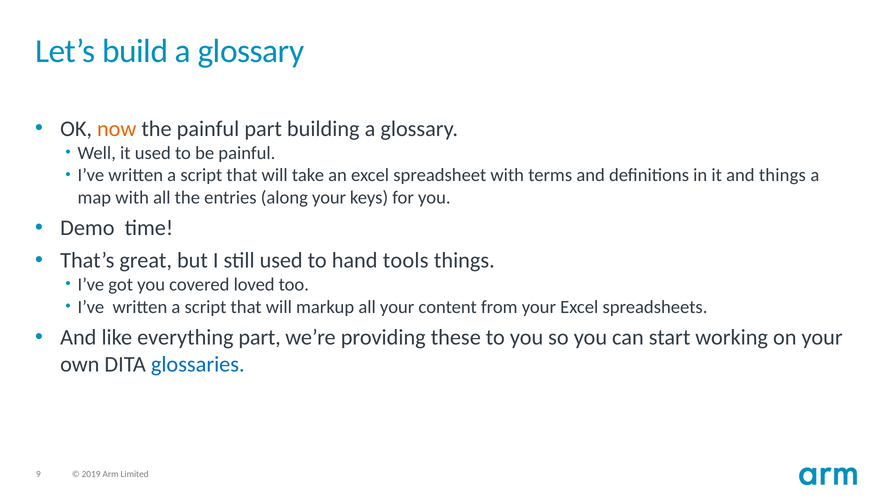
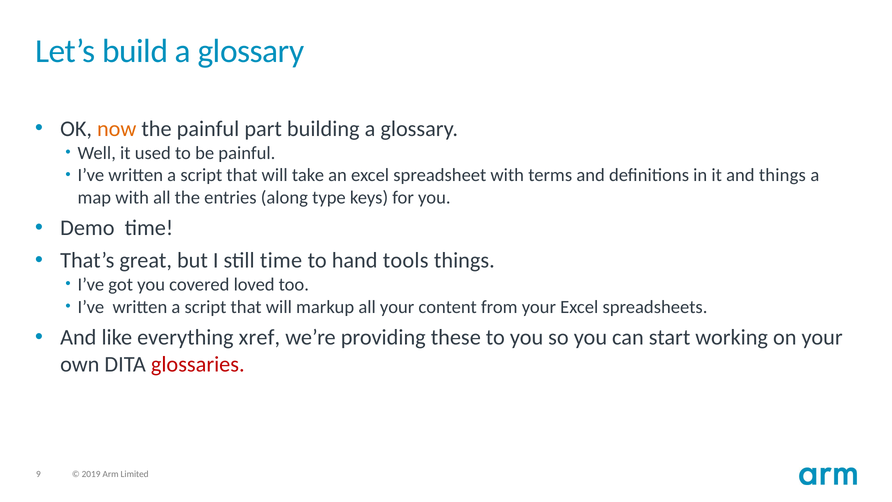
along your: your -> type
still used: used -> time
everything part: part -> xref
glossaries colour: blue -> red
